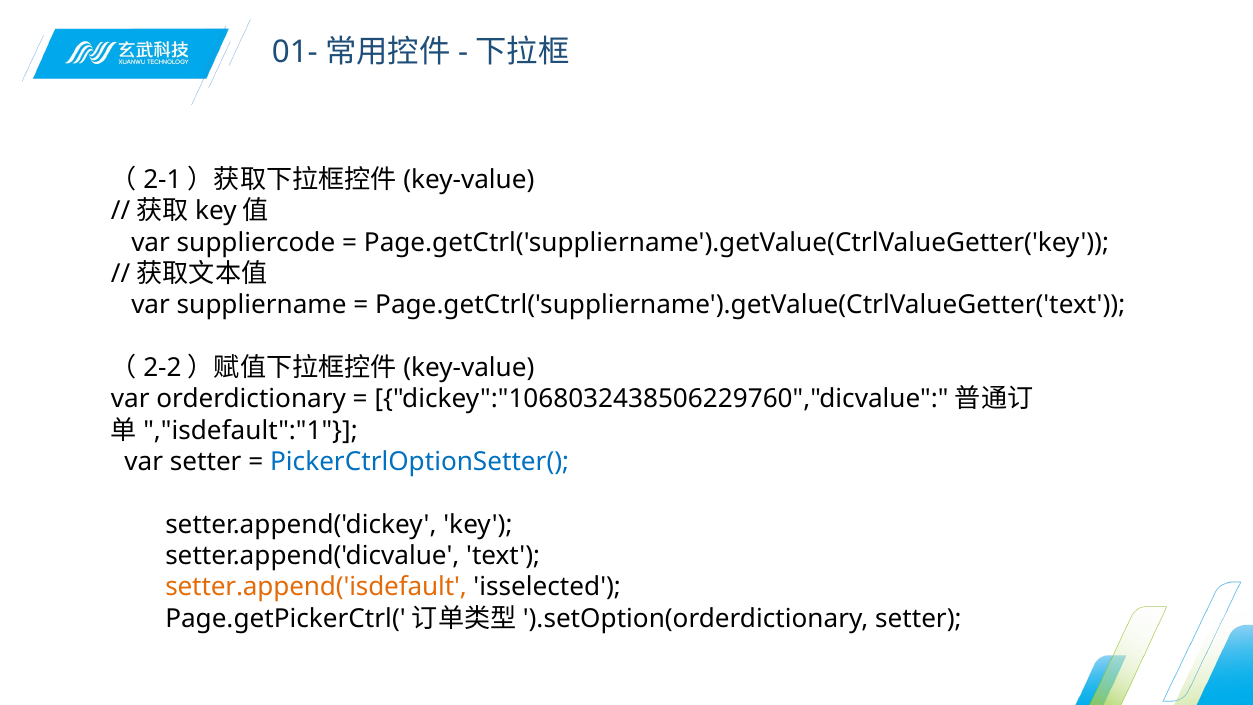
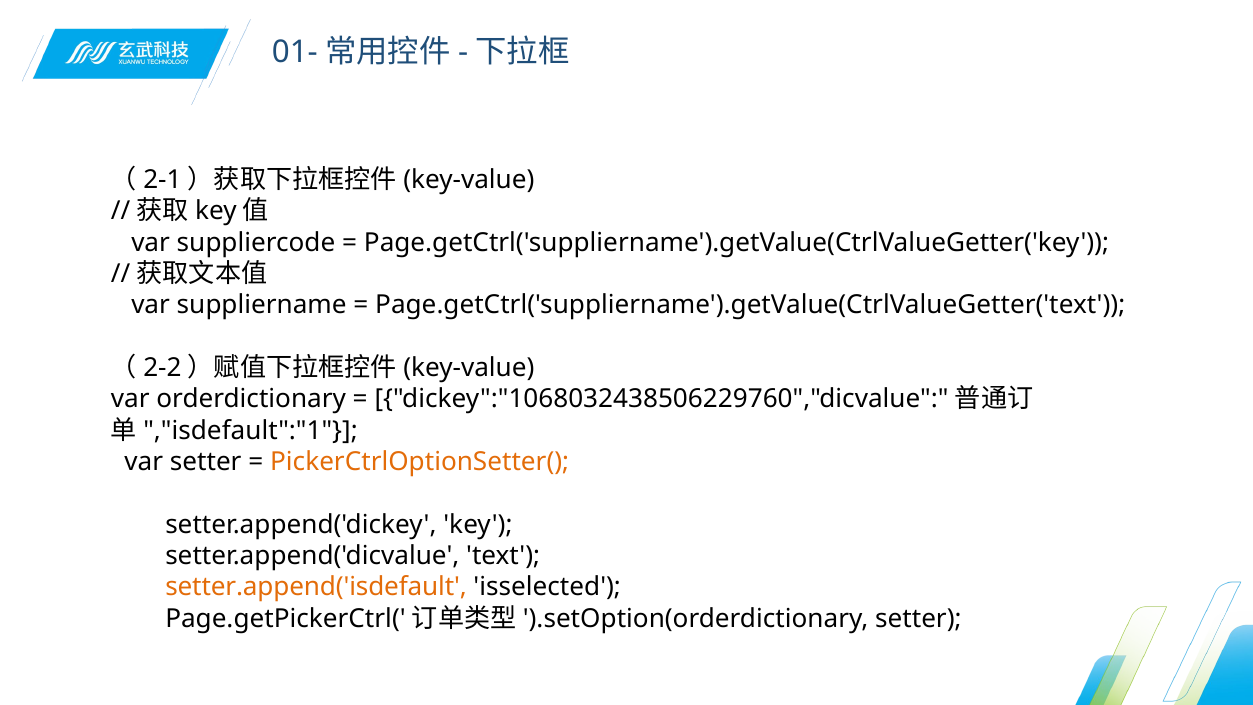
PickerCtrlOptionSetter( colour: blue -> orange
